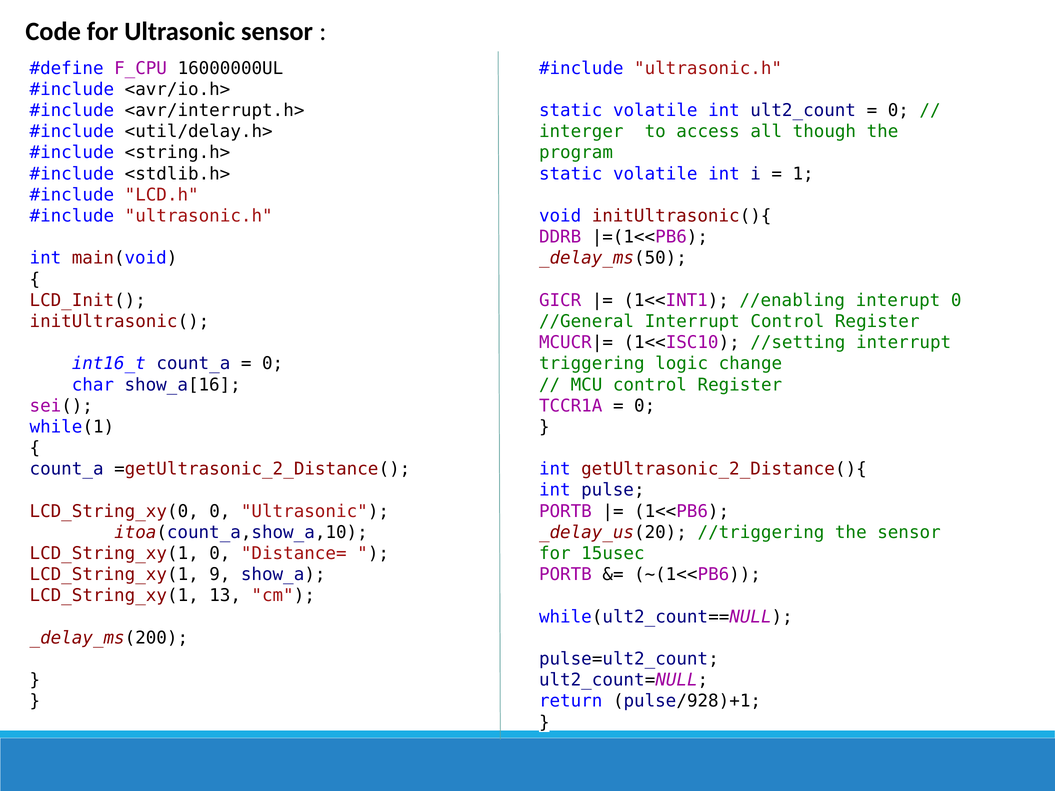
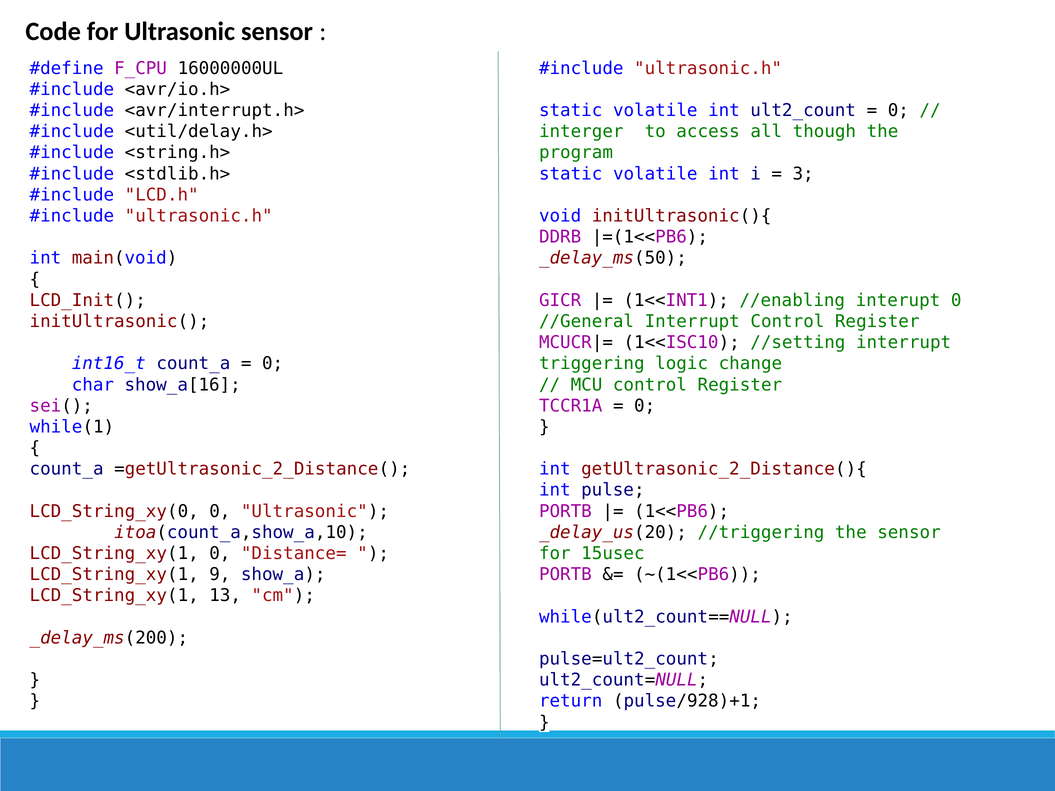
1: 1 -> 3
